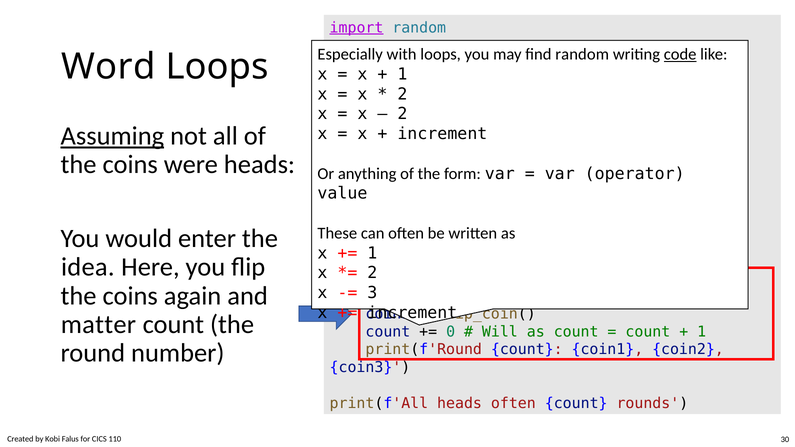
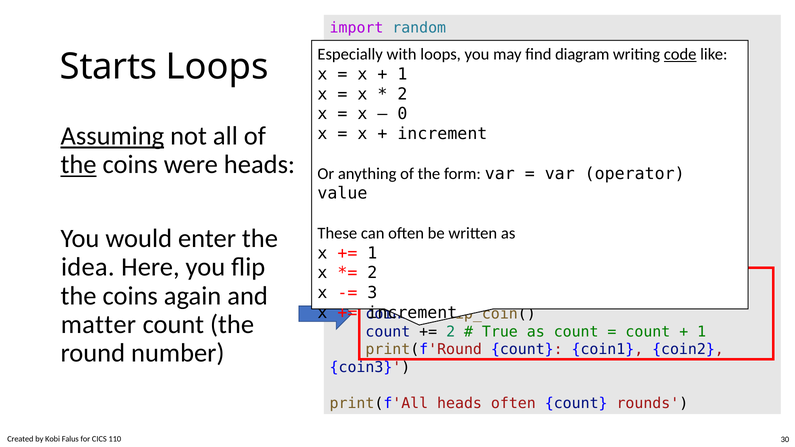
import underline: present -> none
find random: random -> diagram
Word: Word -> Starts
2 at (402, 114): 2 -> 0
the at (79, 165) underline: none -> present
0 at (451, 332): 0 -> 2
Will: Will -> True
